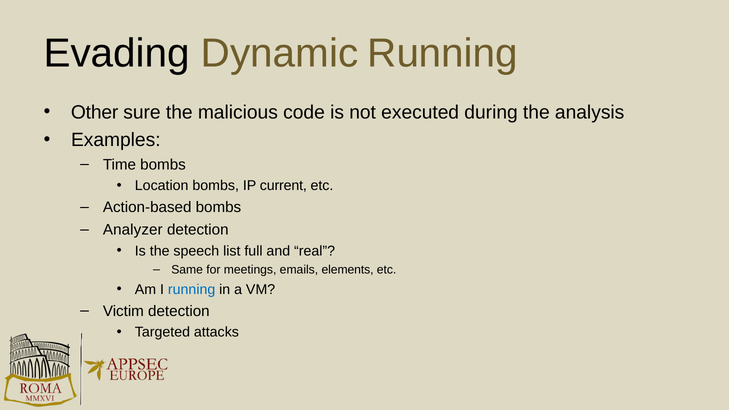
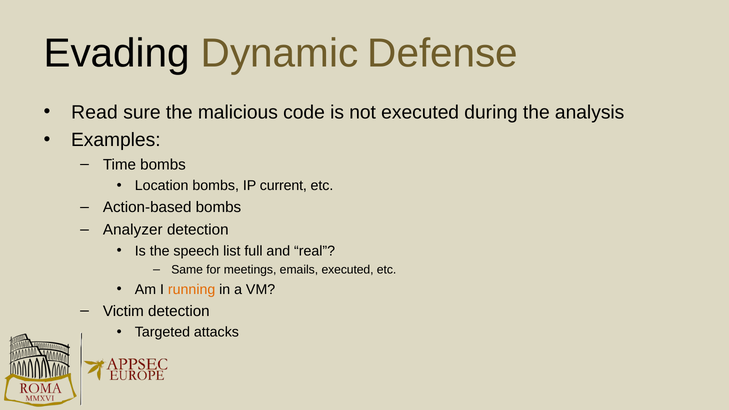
Dynamic Running: Running -> Defense
Other: Other -> Read
emails elements: elements -> executed
running at (192, 289) colour: blue -> orange
